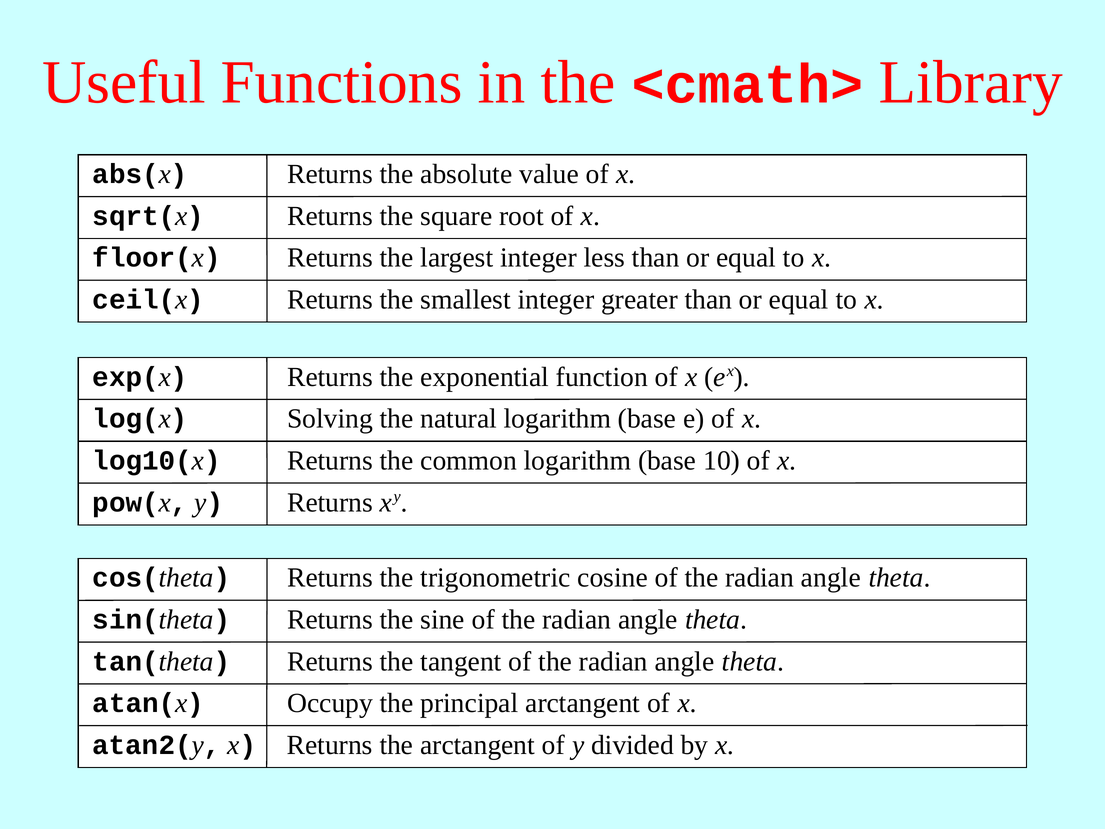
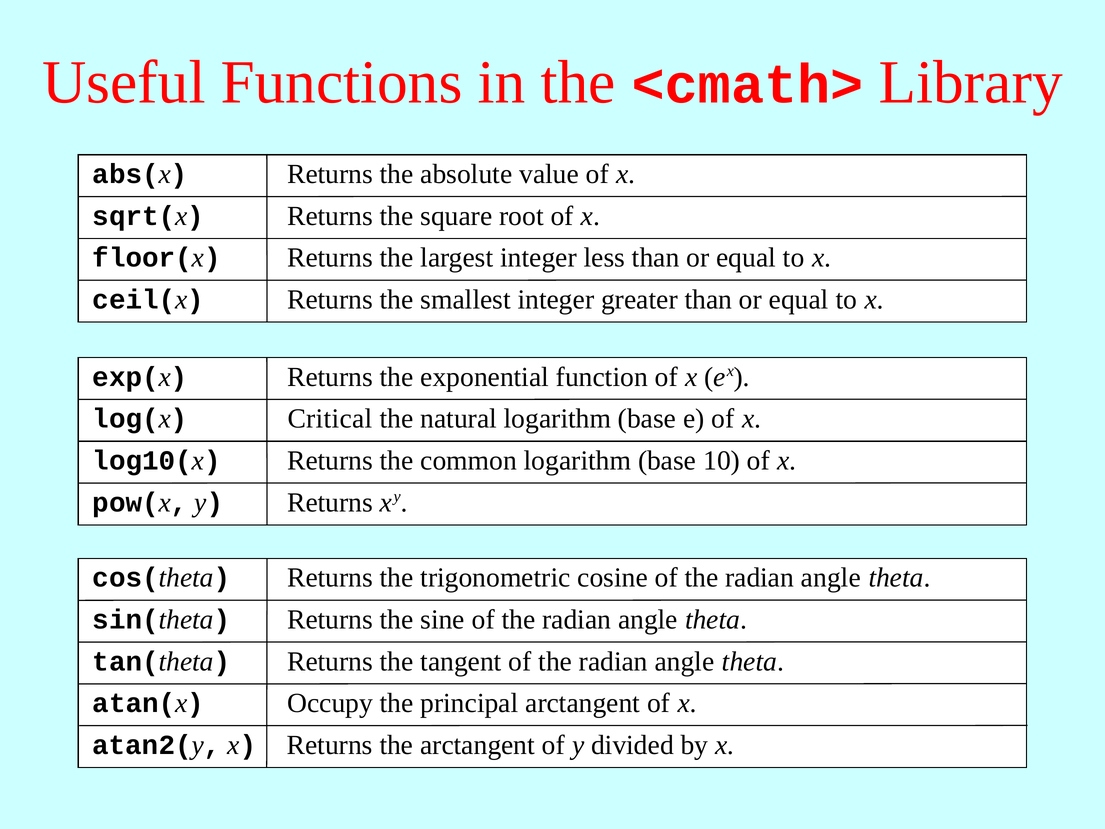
Solving: Solving -> Critical
